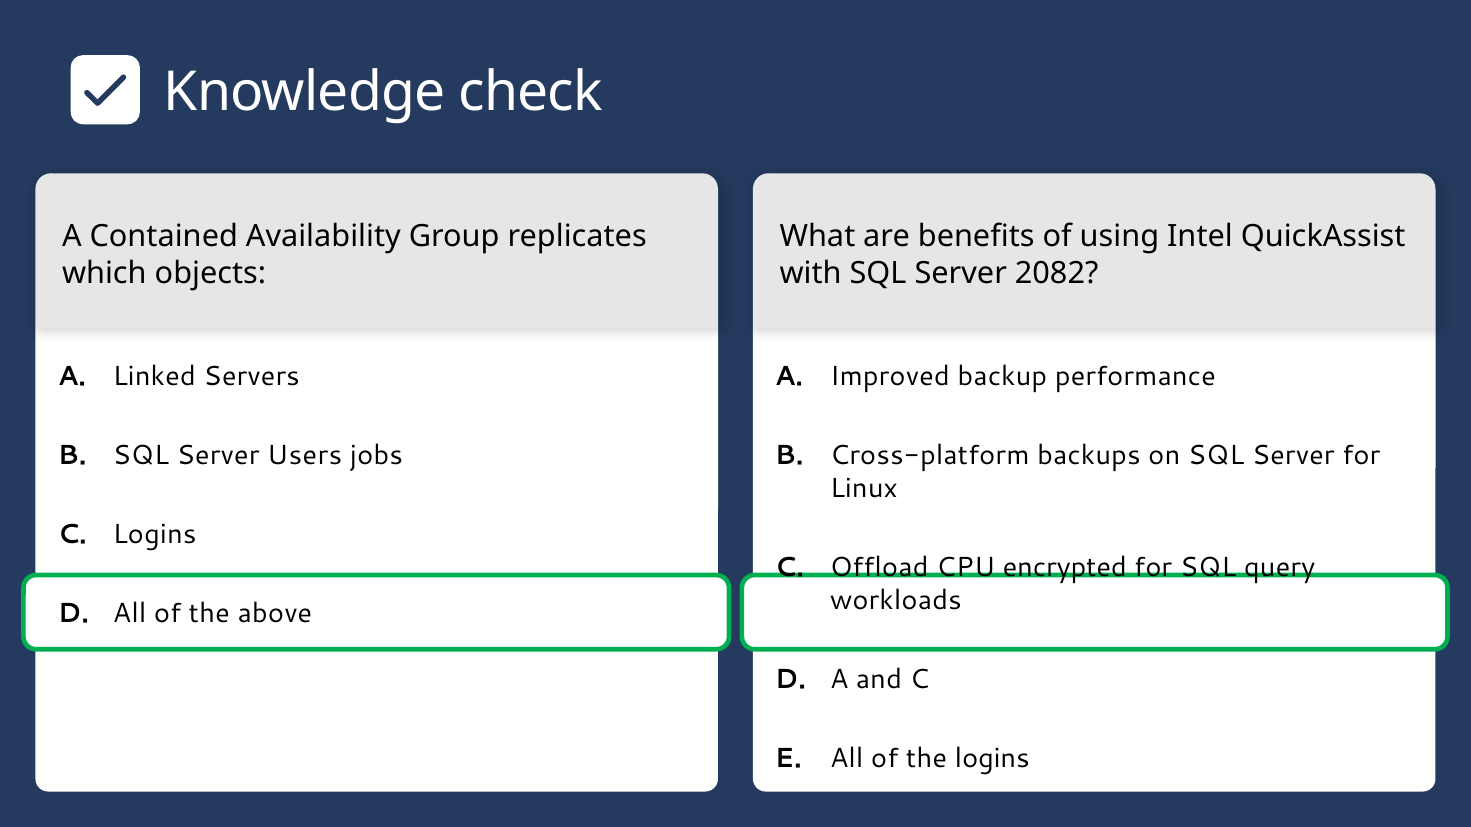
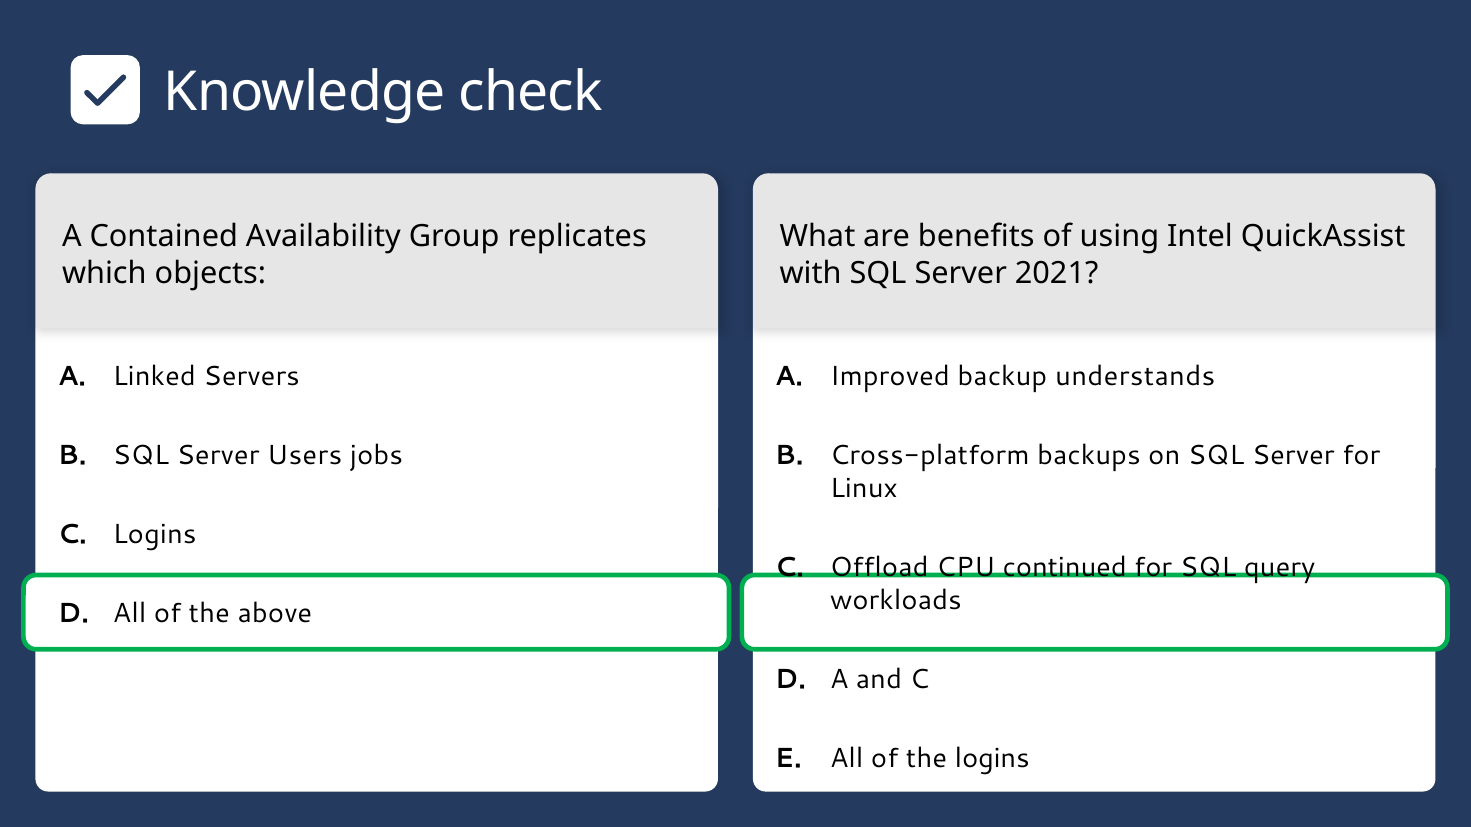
2082: 2082 -> 2021
performance: performance -> understands
encrypted: encrypted -> continued
